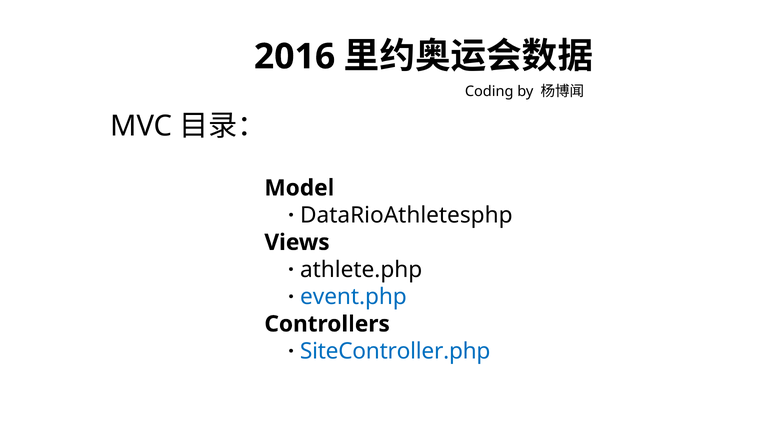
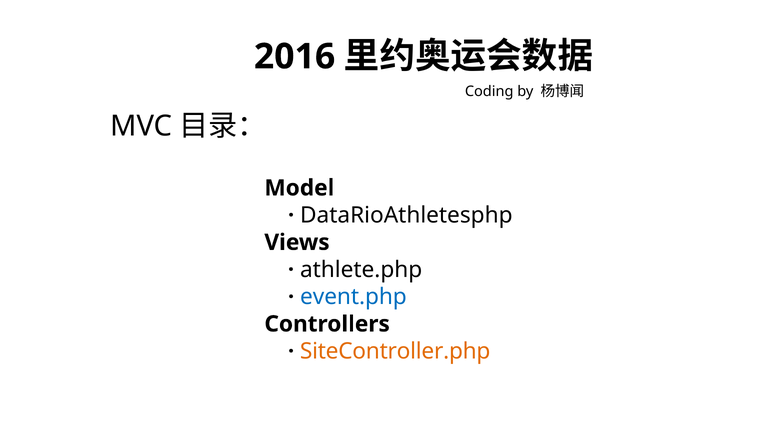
SiteController.php colour: blue -> orange
